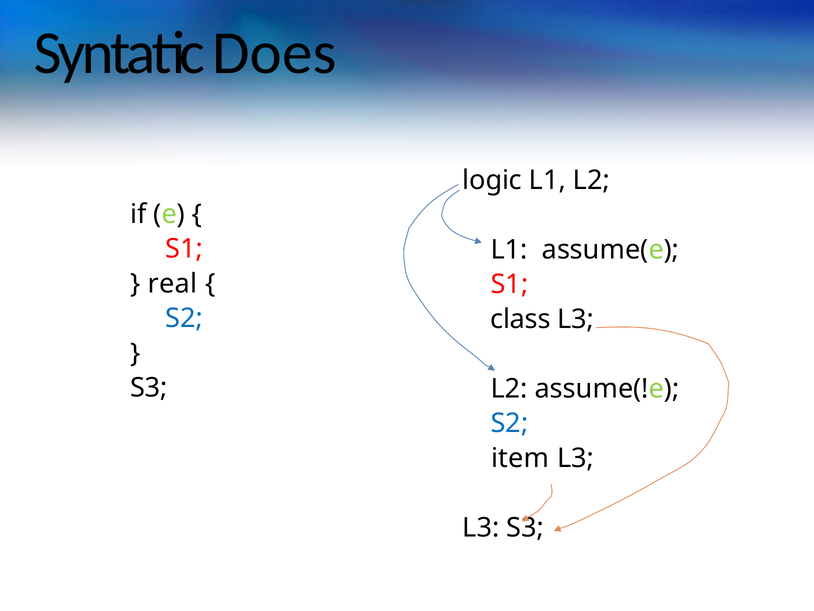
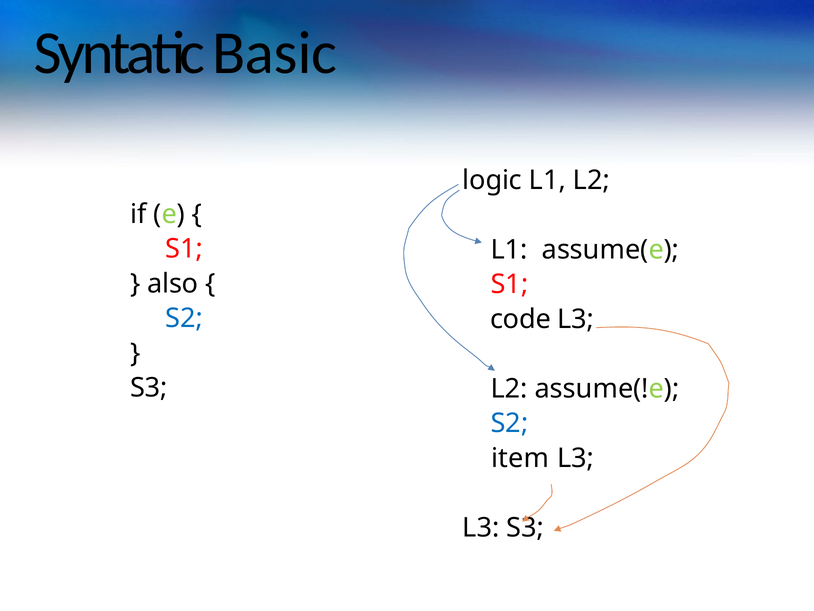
Does: Does -> Basic
real: real -> also
class: class -> code
